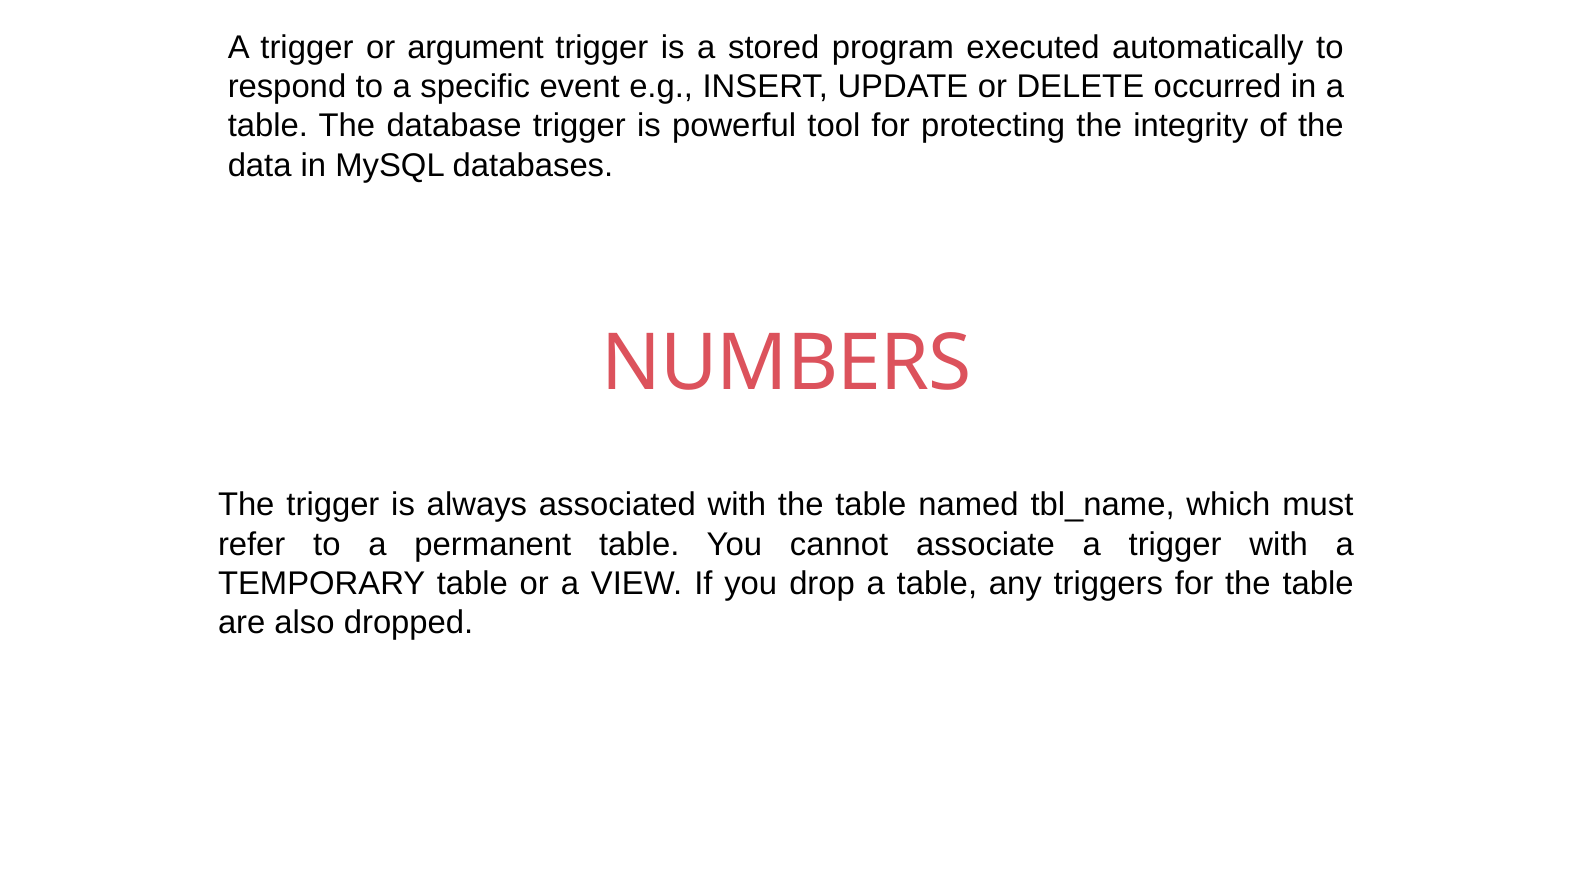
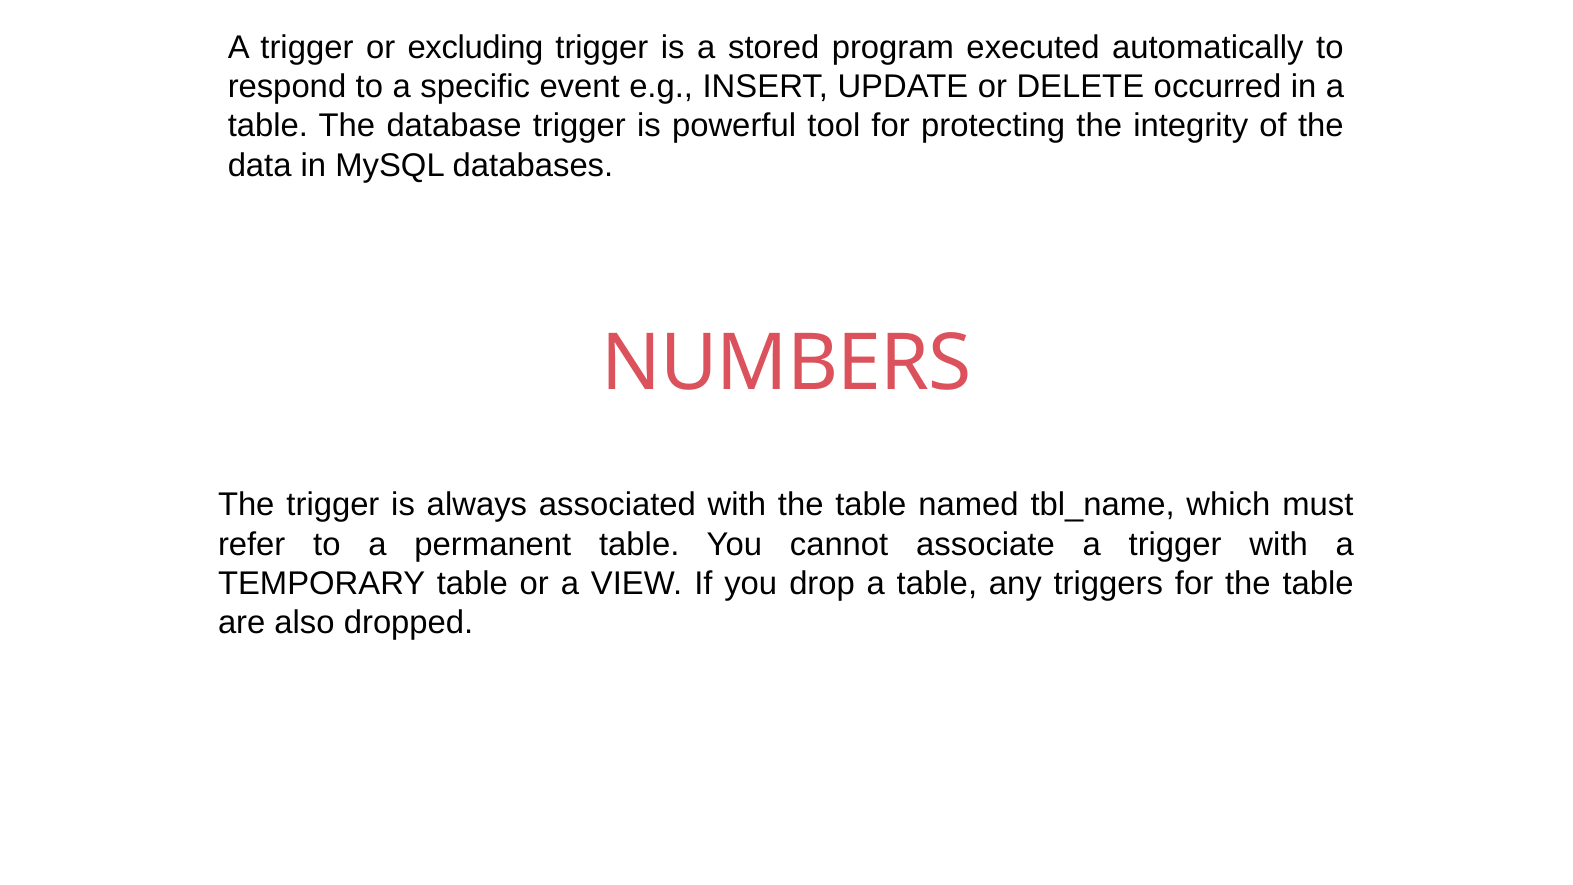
argument: argument -> excluding
